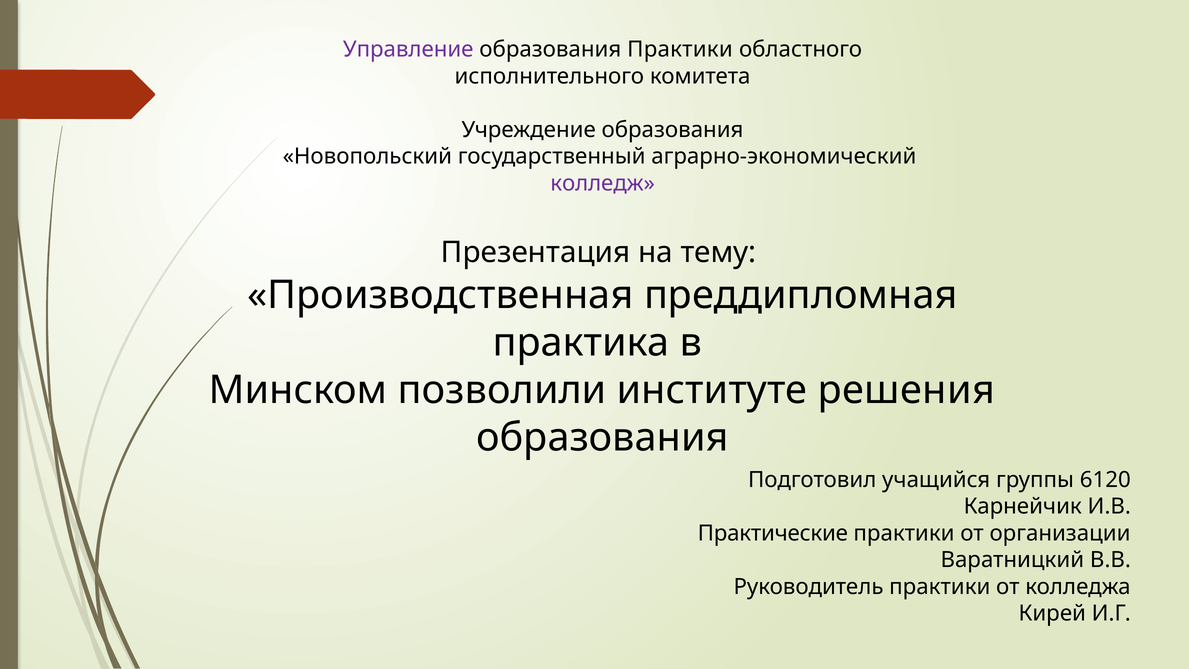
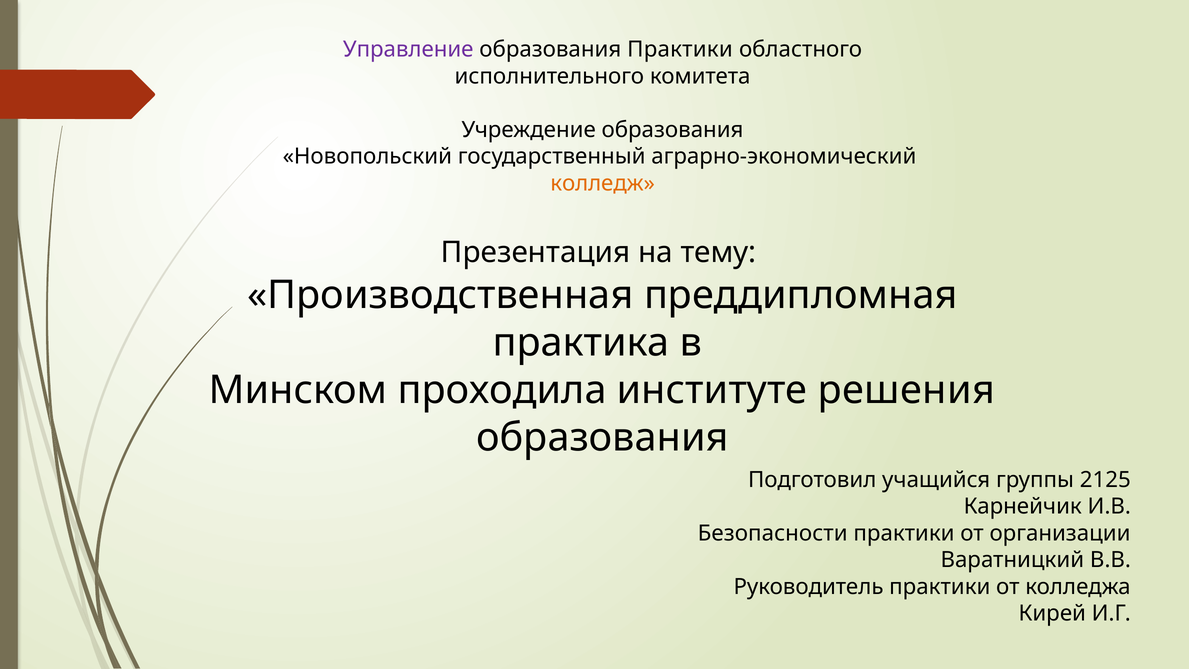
колледж colour: purple -> orange
позволили: позволили -> проходила
6120: 6120 -> 2125
Практические: Практические -> Безопасности
